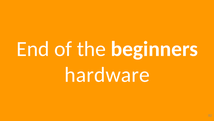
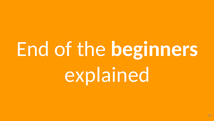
hardware: hardware -> explained
